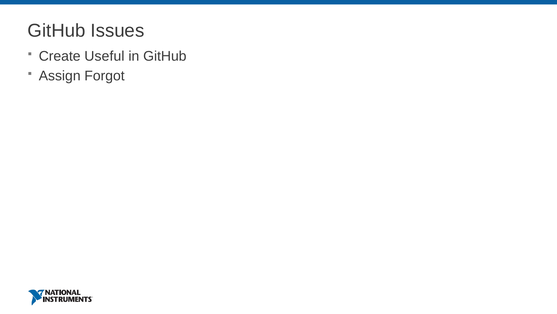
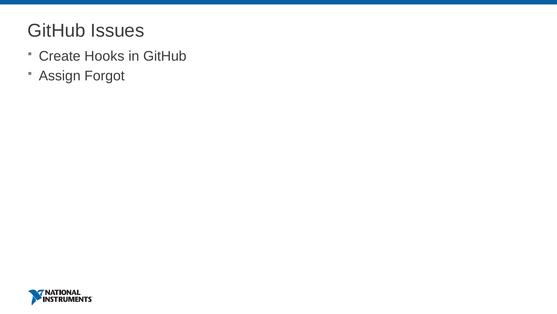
Useful: Useful -> Hooks
